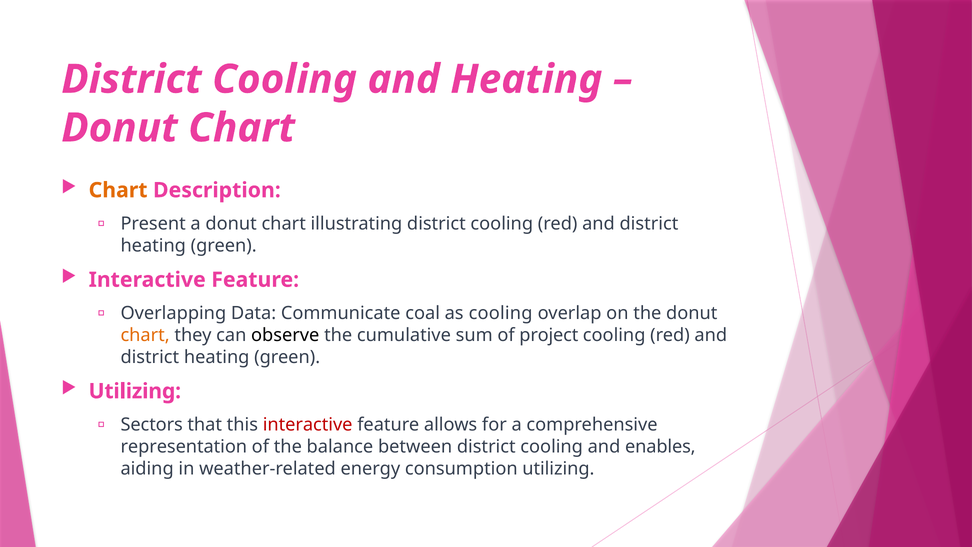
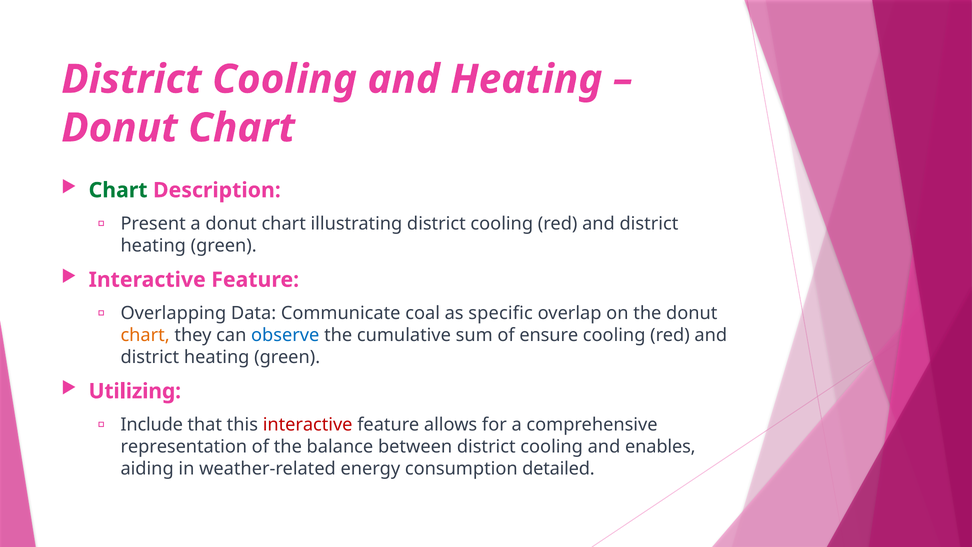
Chart at (118, 190) colour: orange -> green
as cooling: cooling -> specific
observe colour: black -> blue
project: project -> ensure
Sectors: Sectors -> Include
consumption utilizing: utilizing -> detailed
